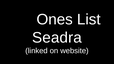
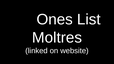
Seadra: Seadra -> Moltres
